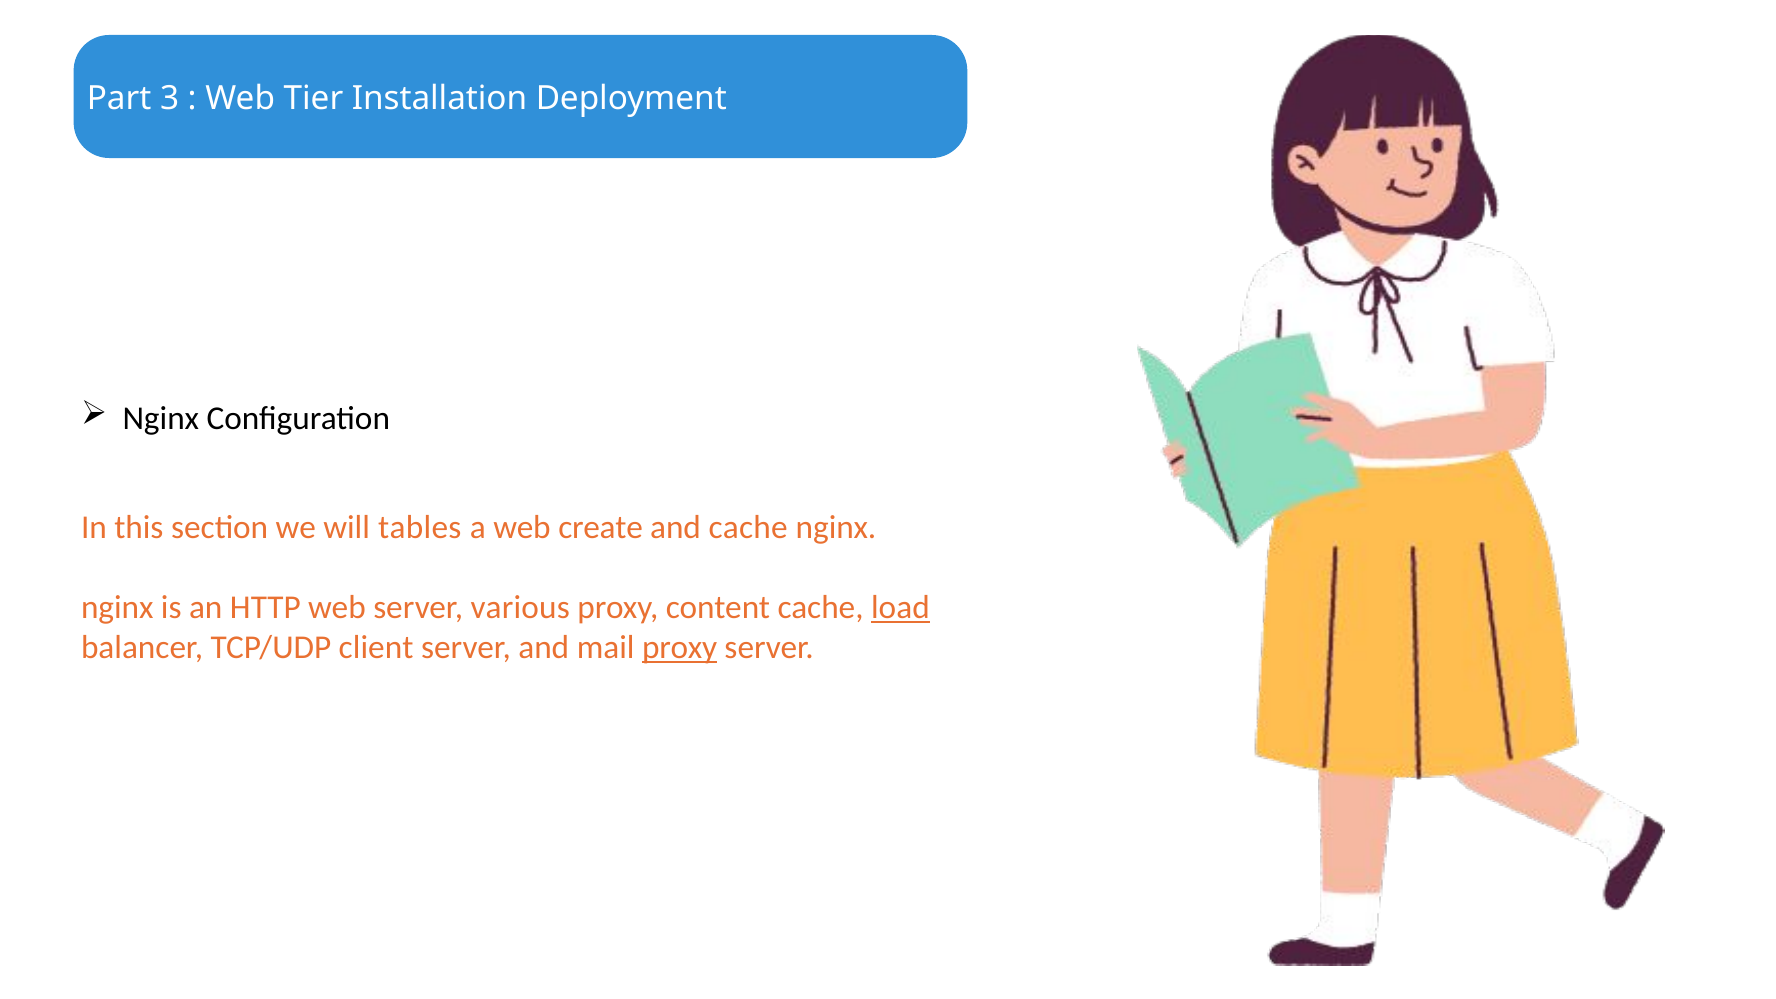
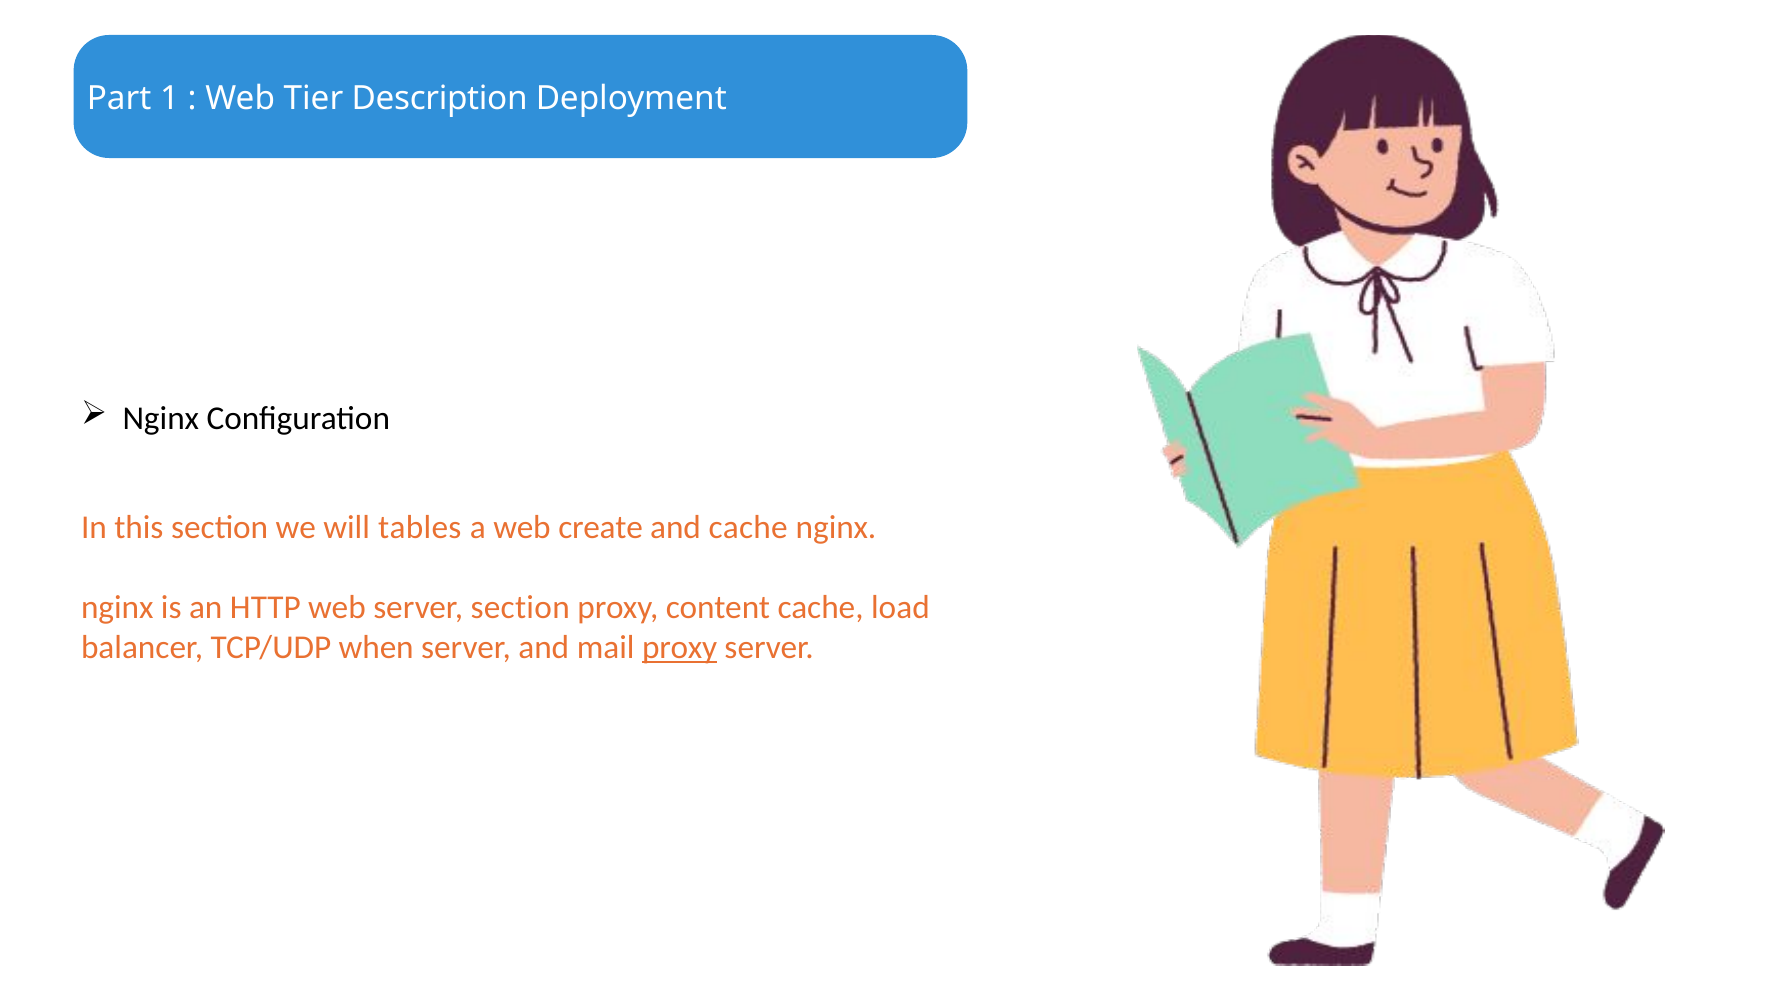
3: 3 -> 1
Installation: Installation -> Description
server various: various -> section
load underline: present -> none
client: client -> when
